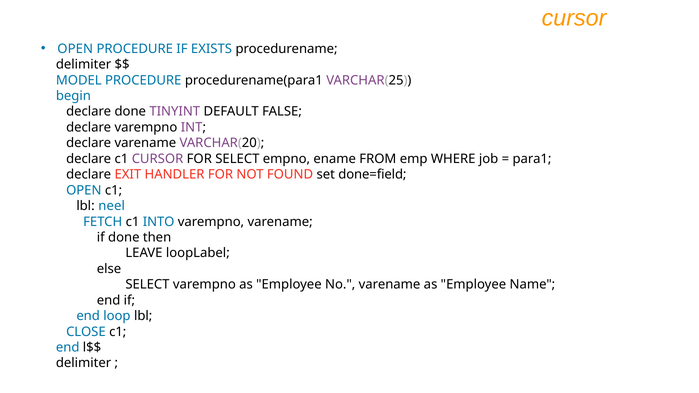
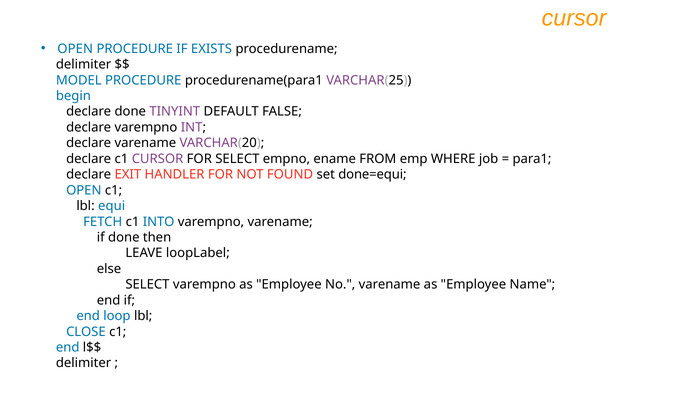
done=field: done=field -> done=equi
neel: neel -> equi
